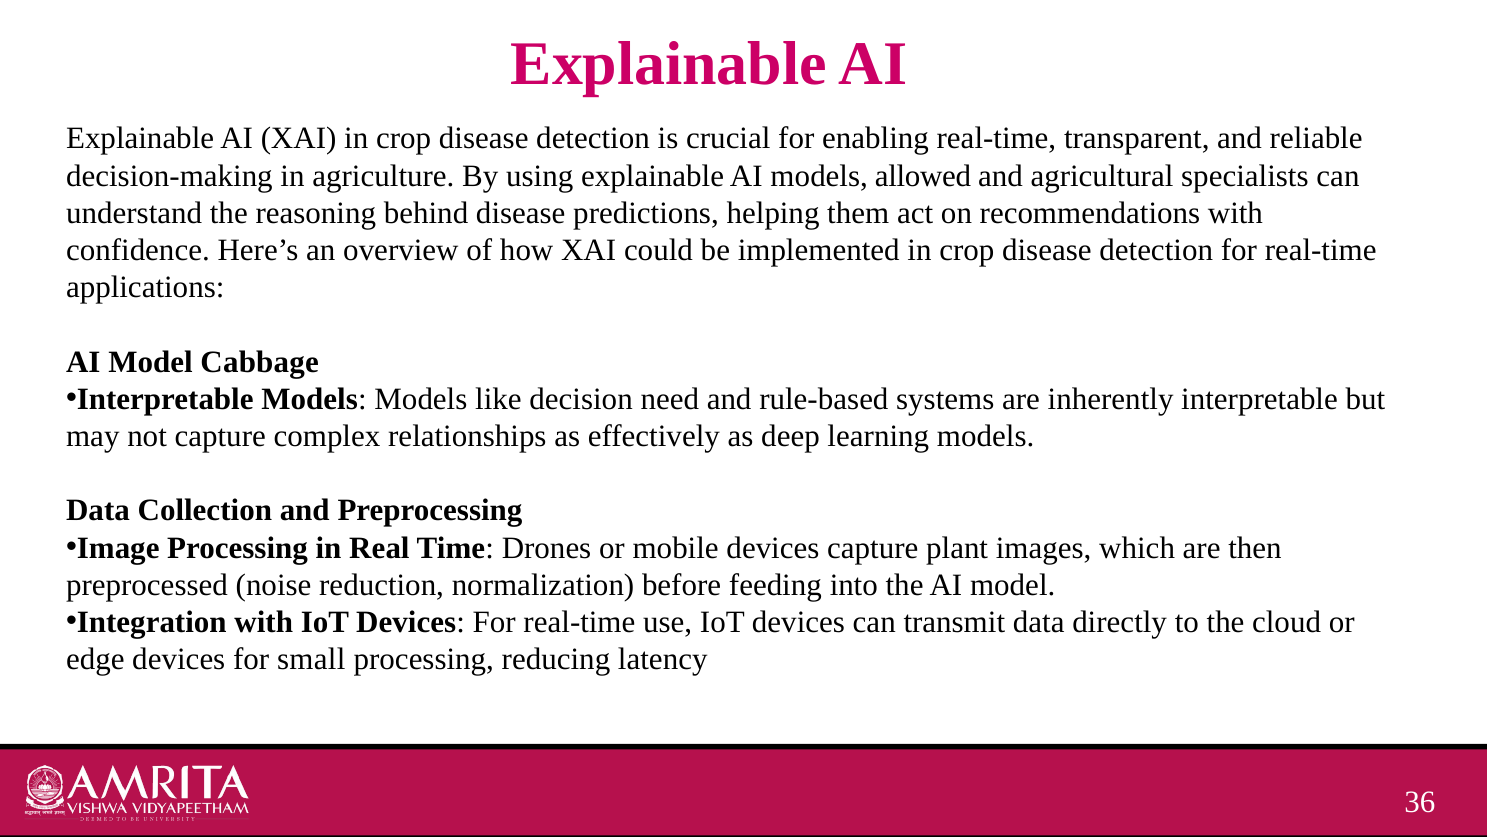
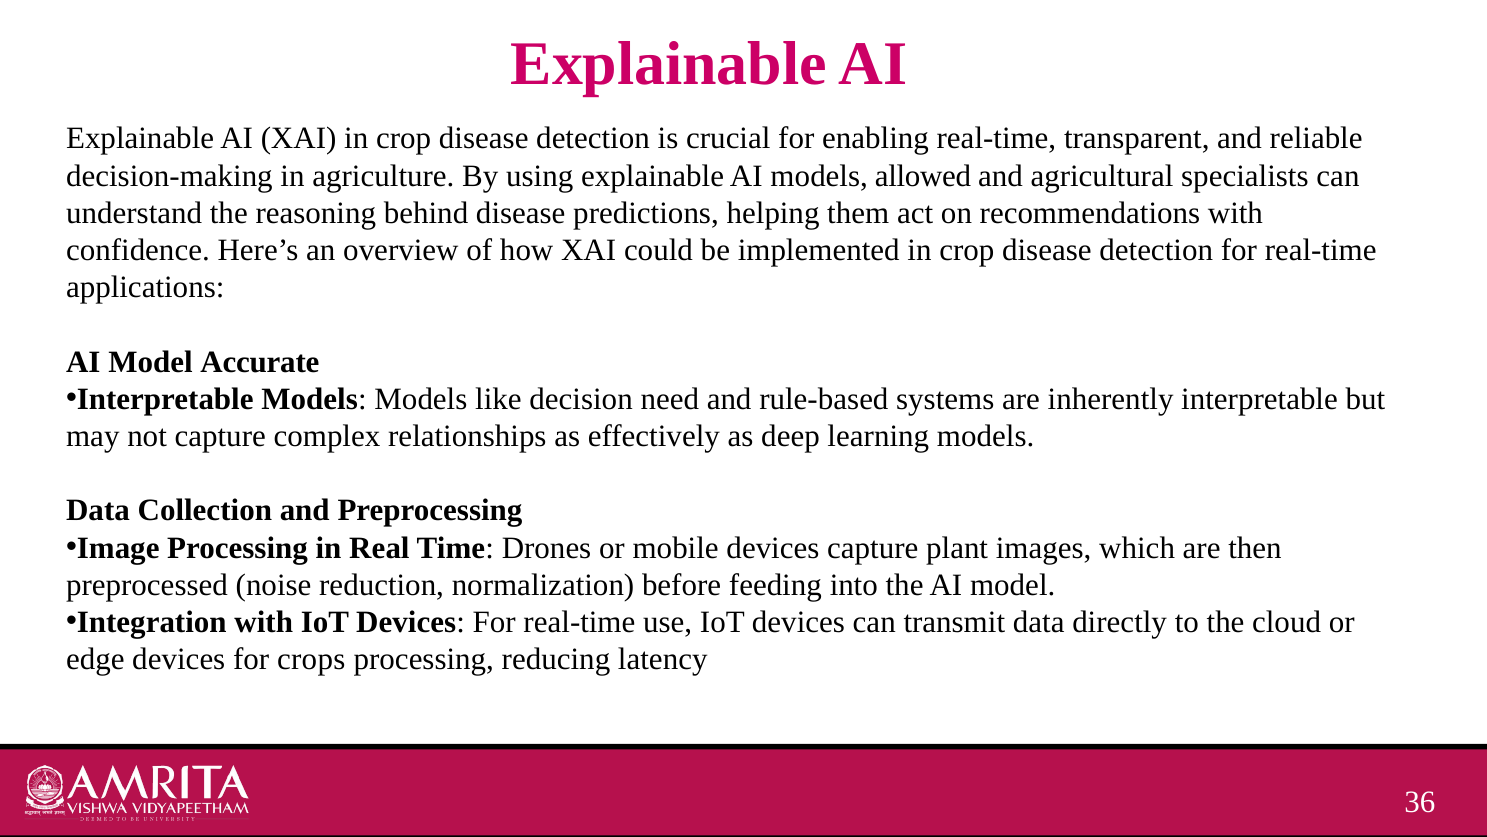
Cabbage: Cabbage -> Accurate
small: small -> crops
